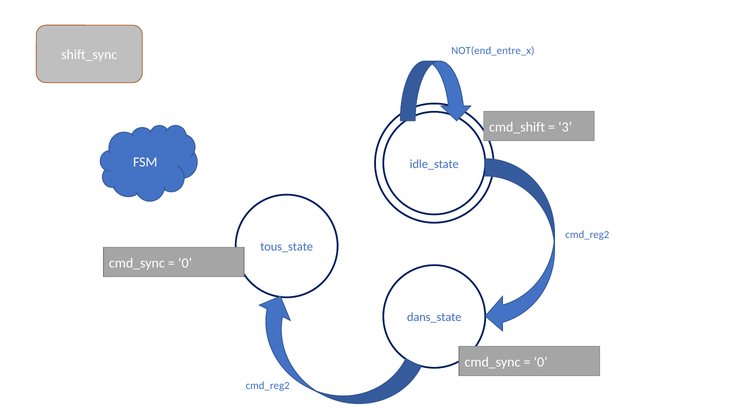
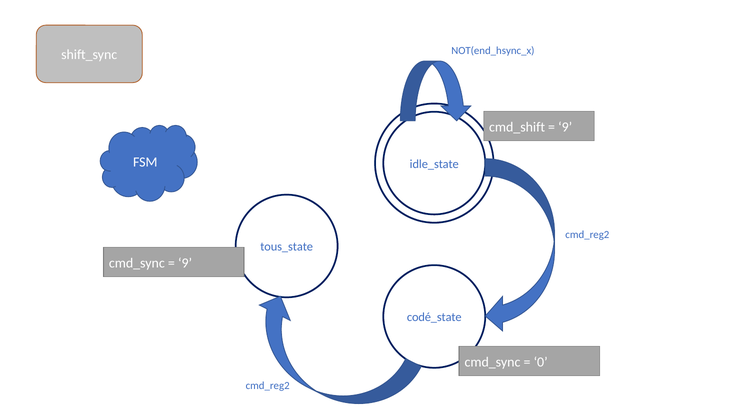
NOT(end_entre_x: NOT(end_entre_x -> NOT(end_hsync_x
3 at (565, 127): 3 -> 9
0 at (185, 263): 0 -> 9
dans_state: dans_state -> codé_state
